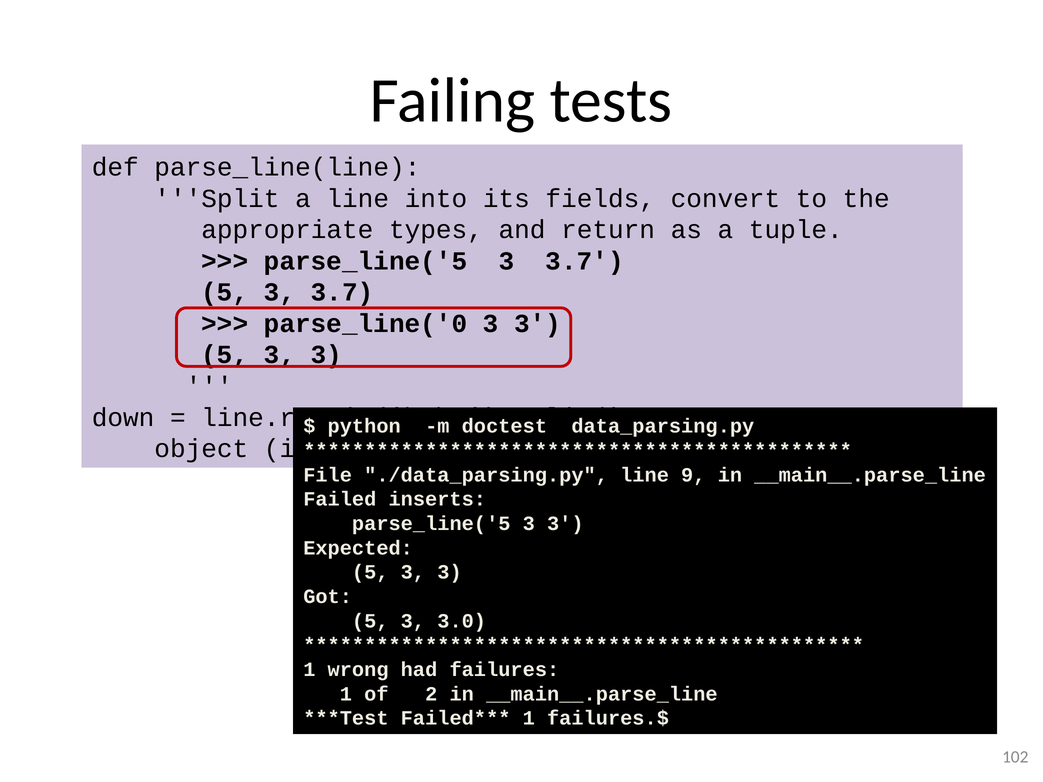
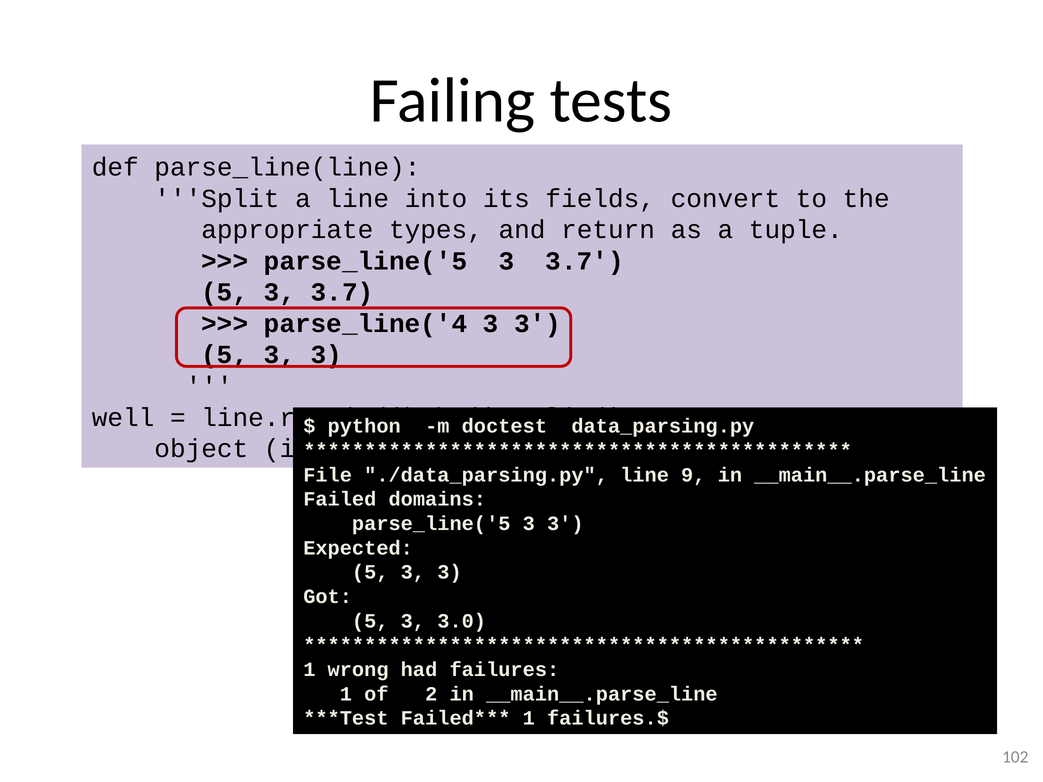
parse_line('0: parse_line('0 -> parse_line('4
down: down -> well
inserts: inserts -> domains
